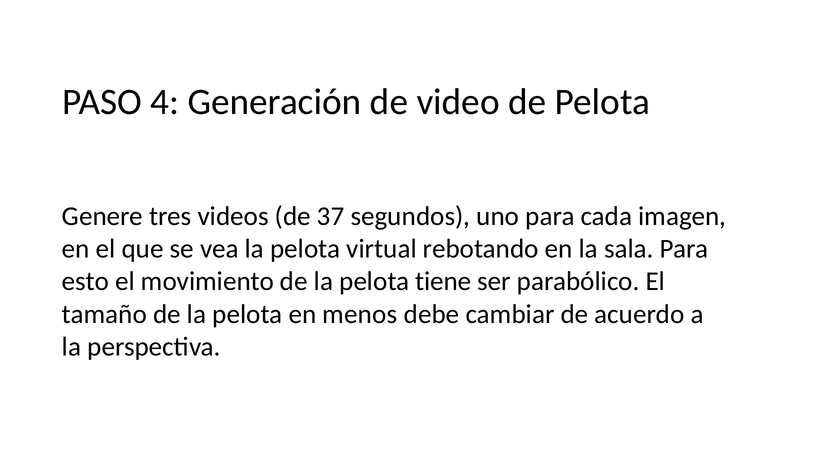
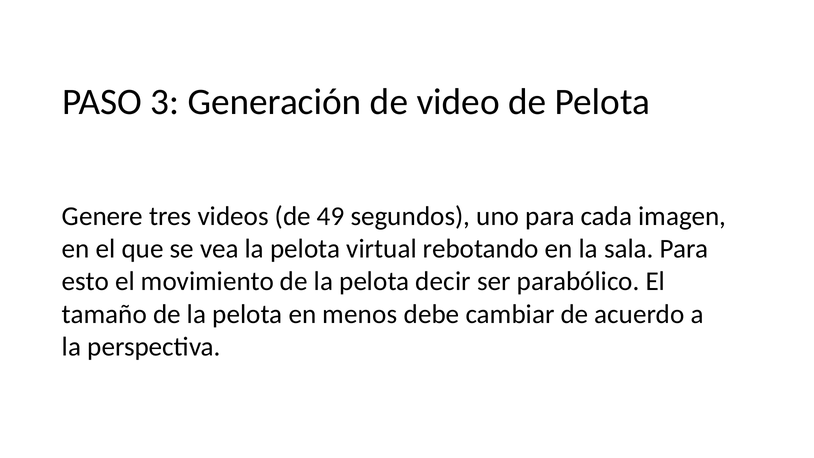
4: 4 -> 3
37: 37 -> 49
tiene: tiene -> decir
